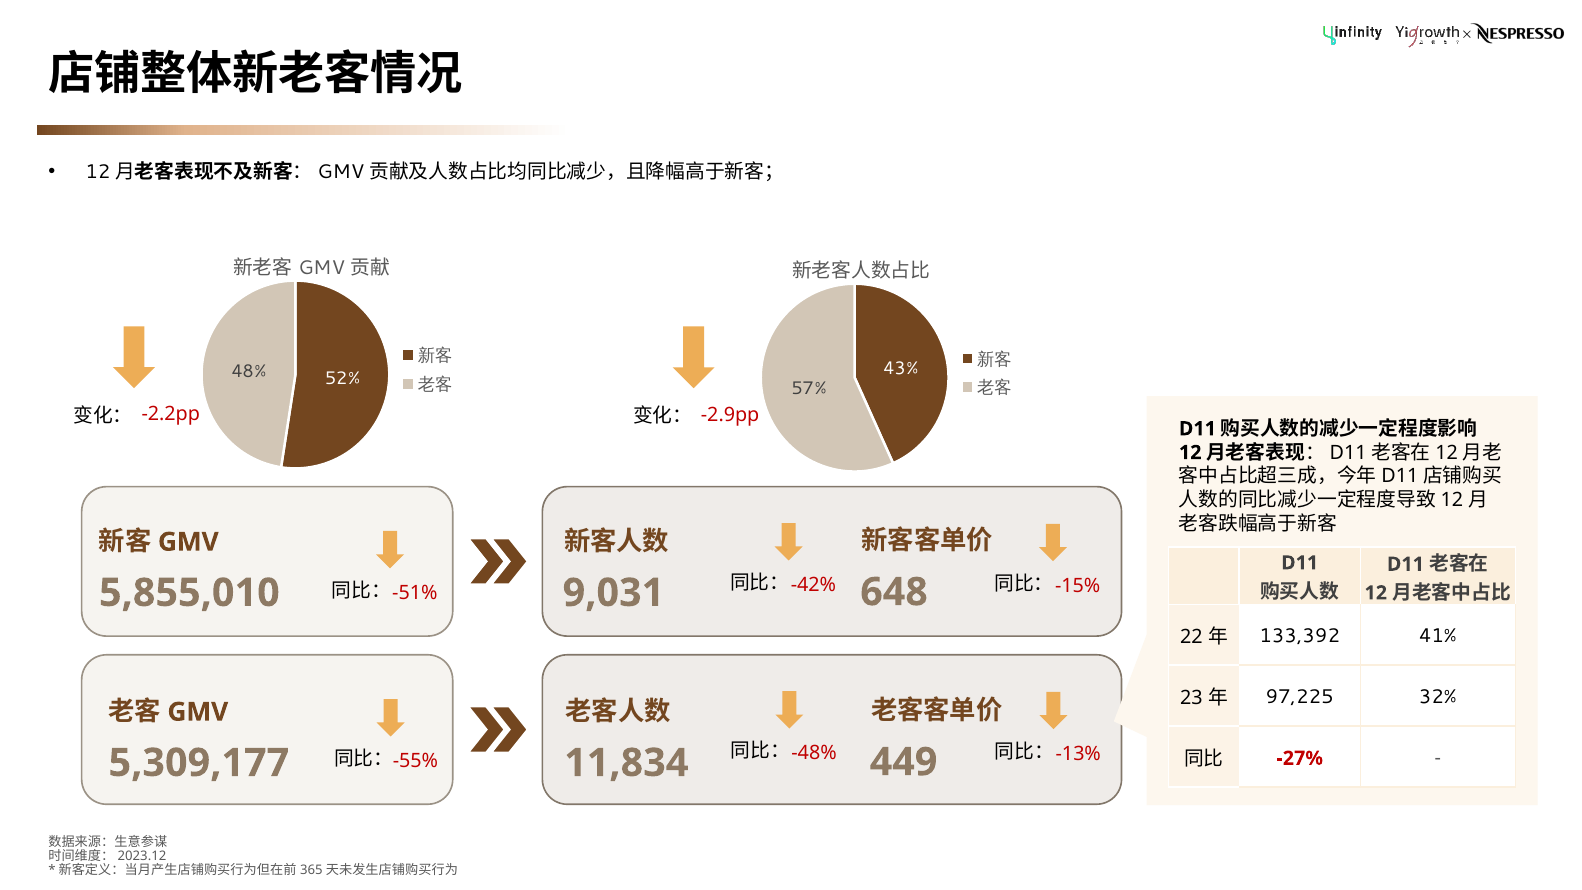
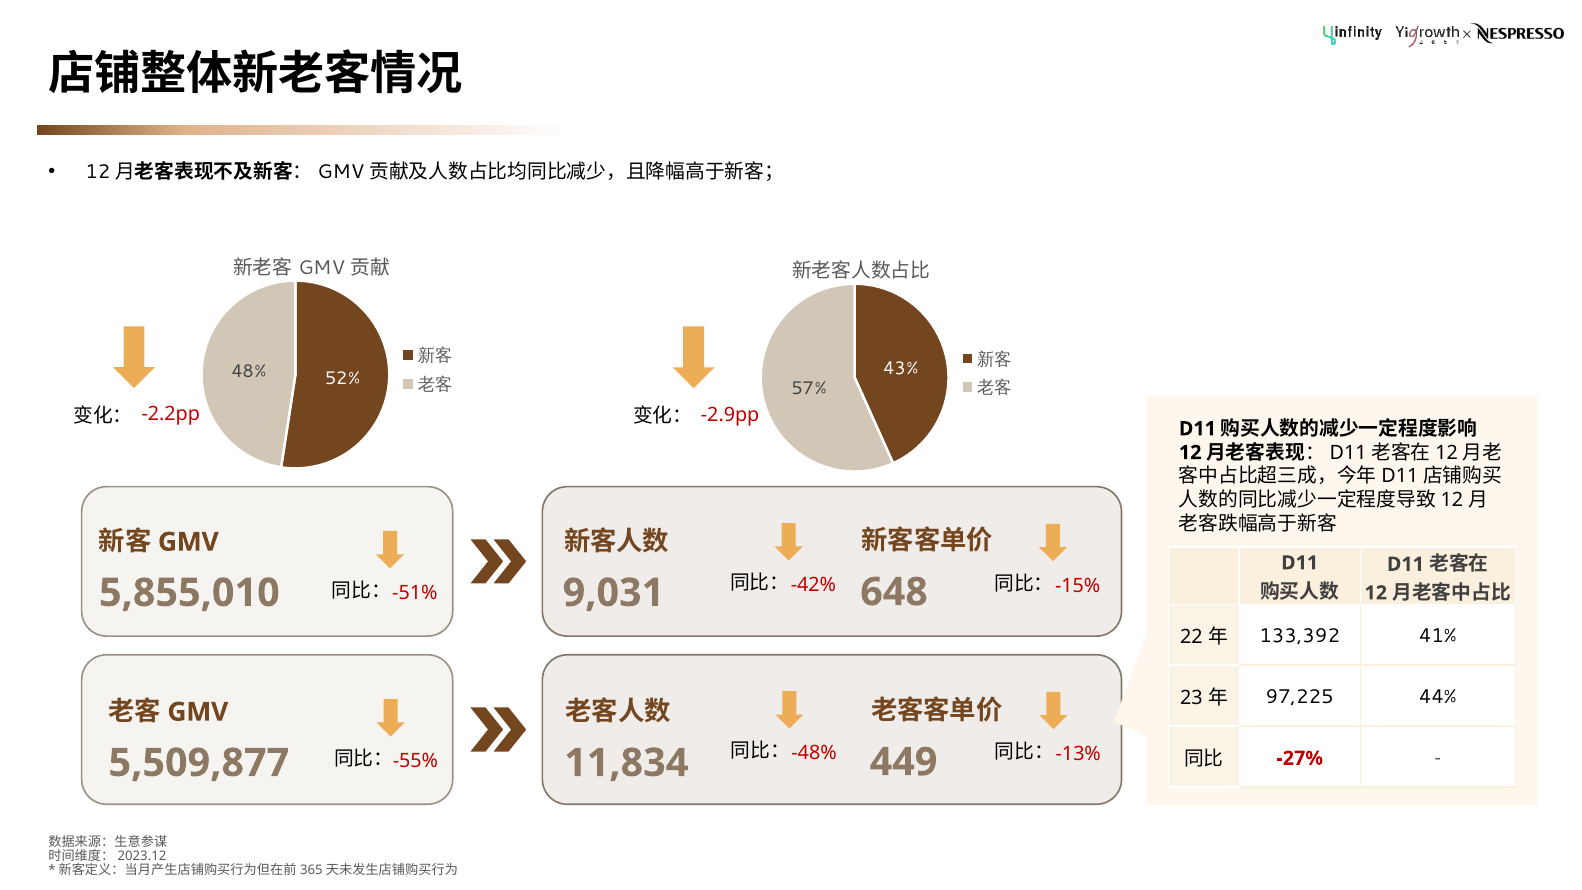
32%: 32% -> 44%
5,309,177: 5,309,177 -> 5,509,877
